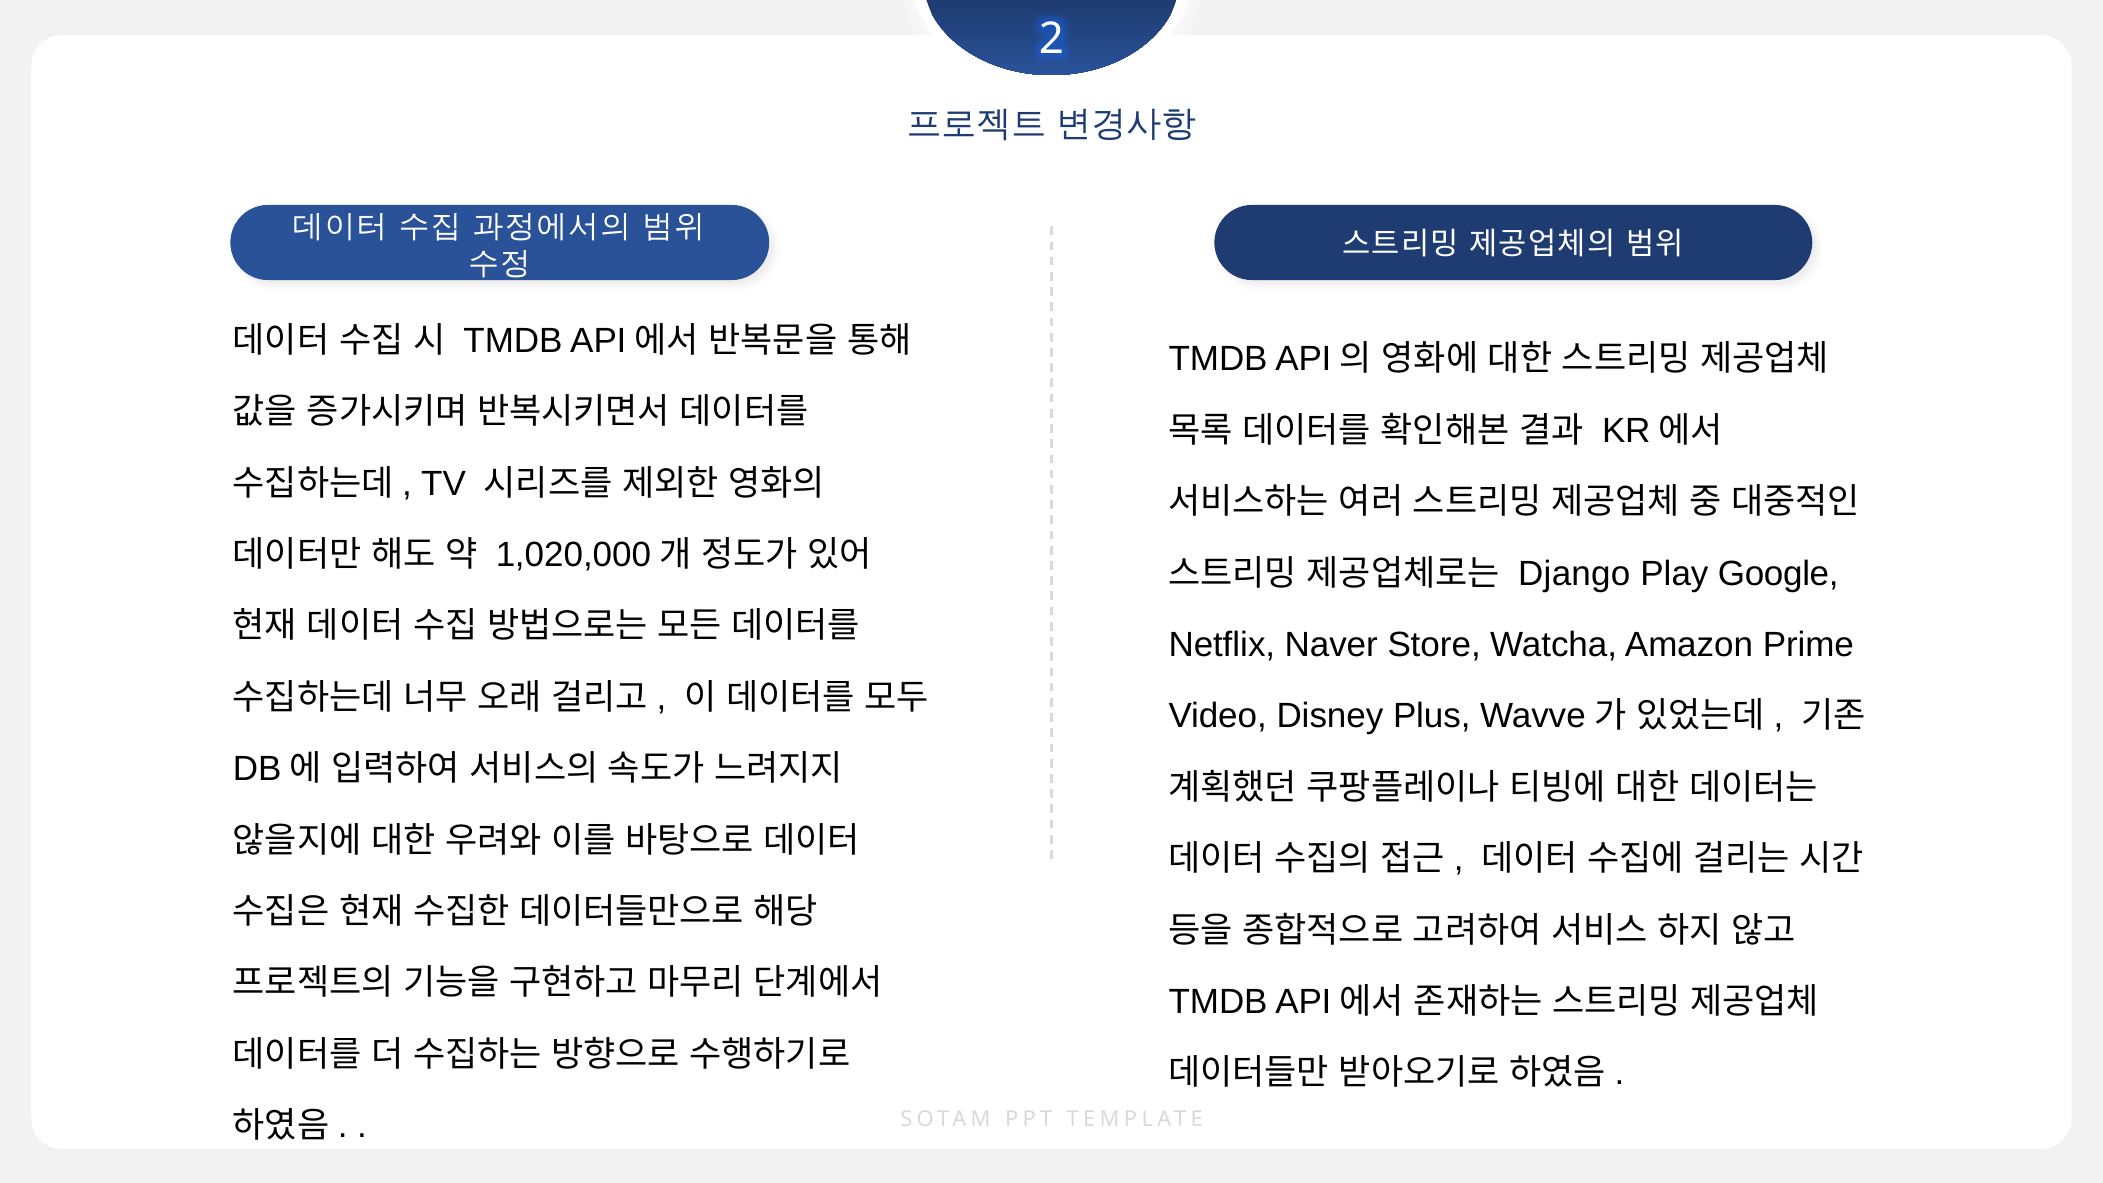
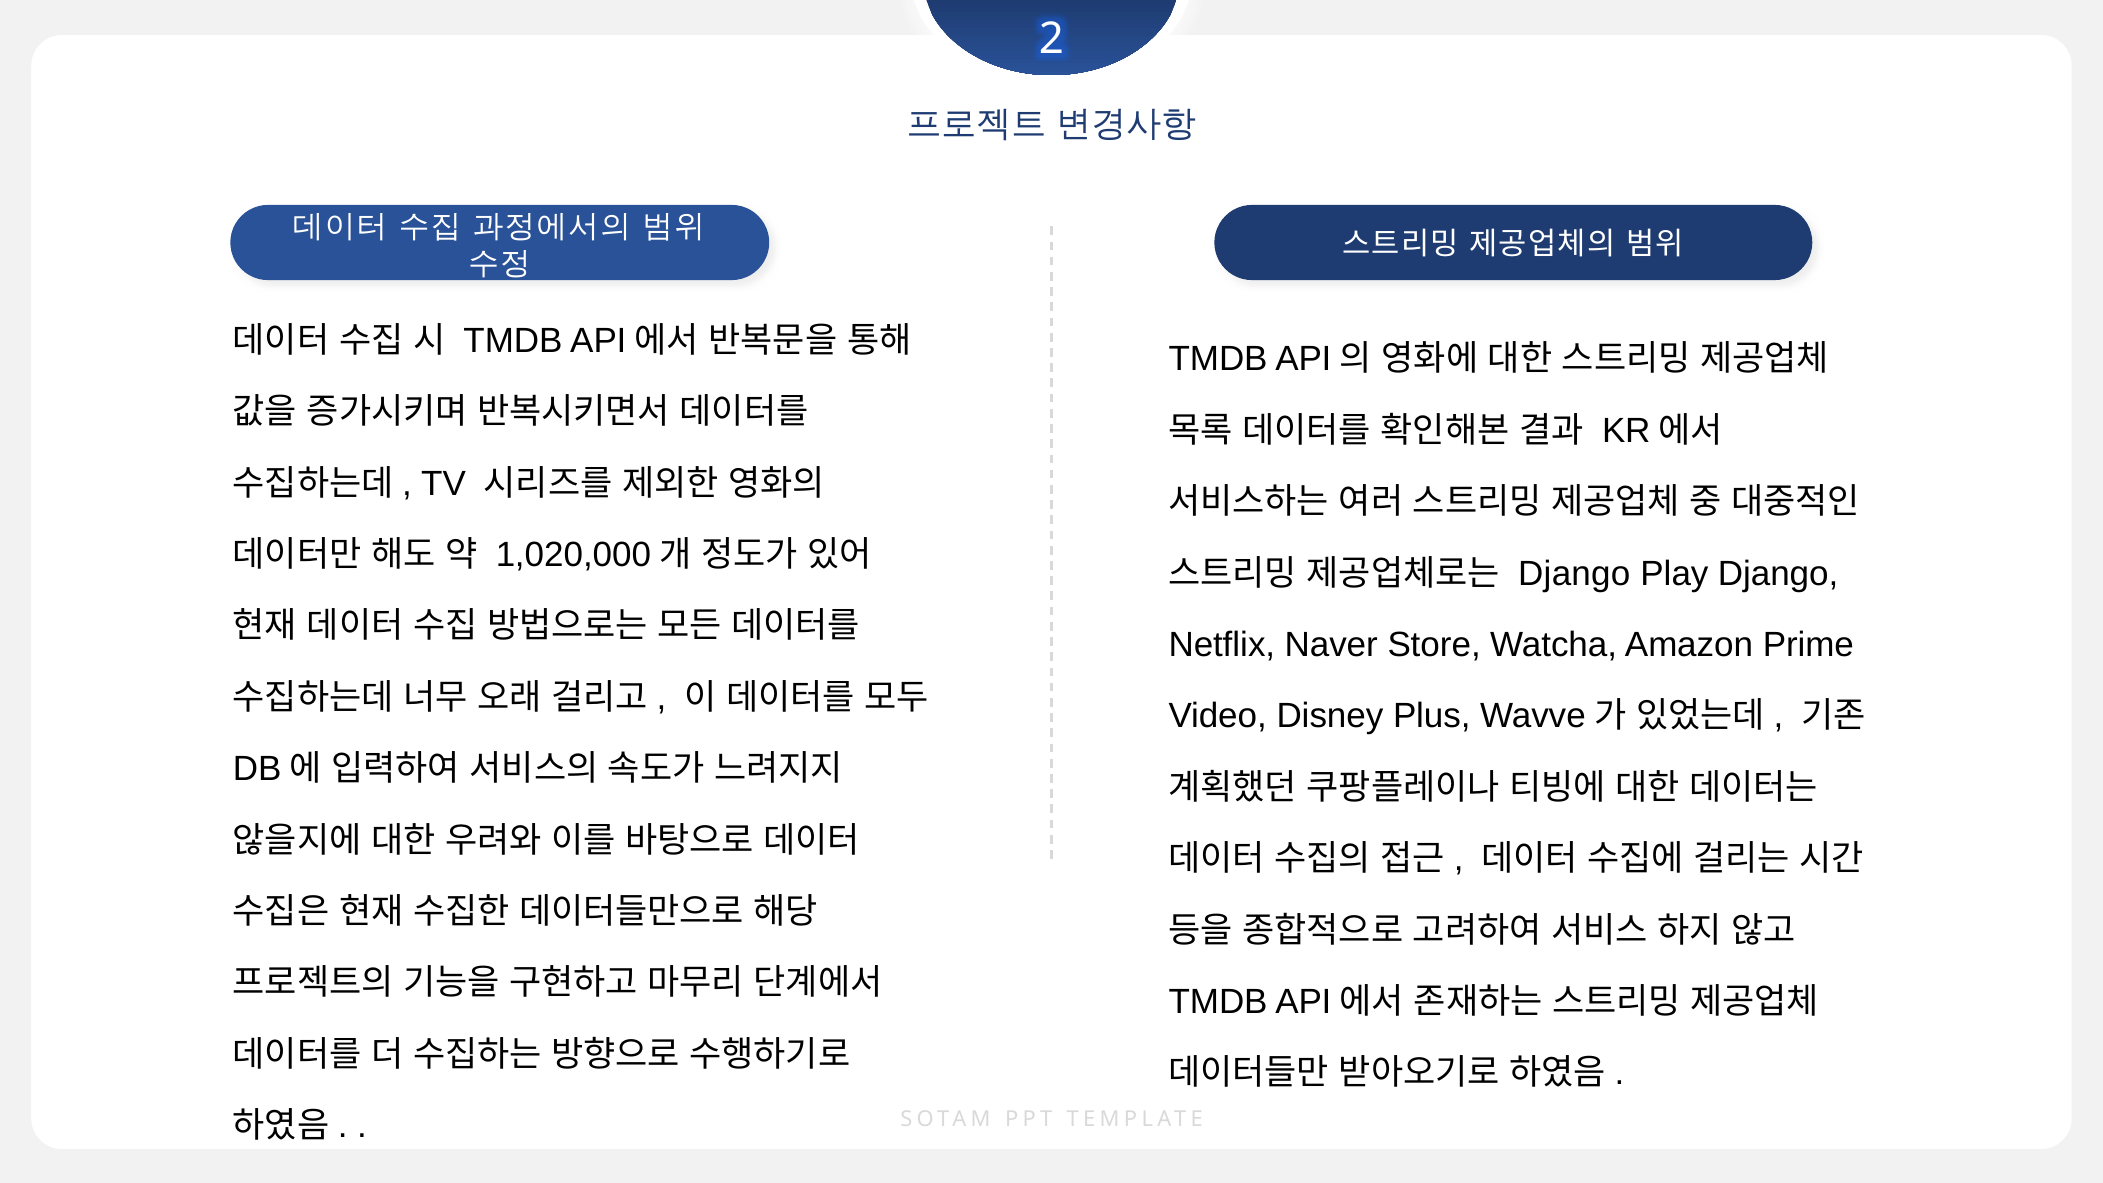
Play Google: Google -> Django
